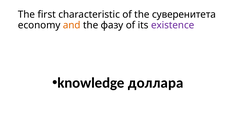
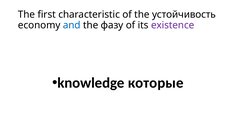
суверенитета: суверенитета -> устойчивость
and colour: orange -> blue
доллара: доллара -> которые
